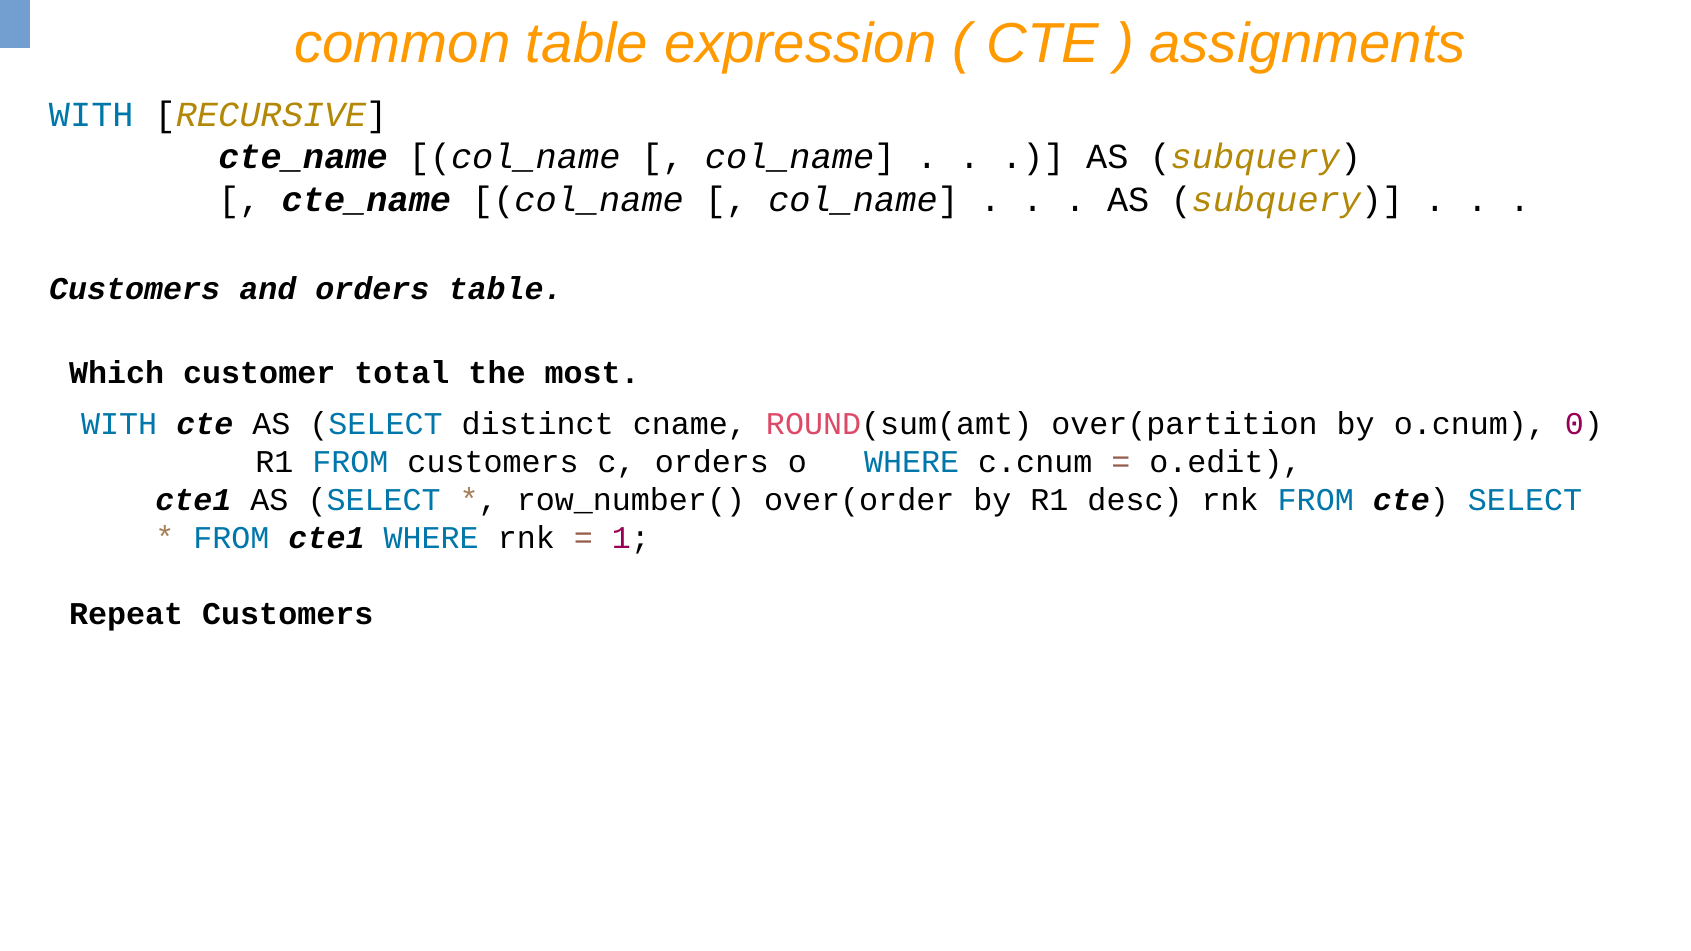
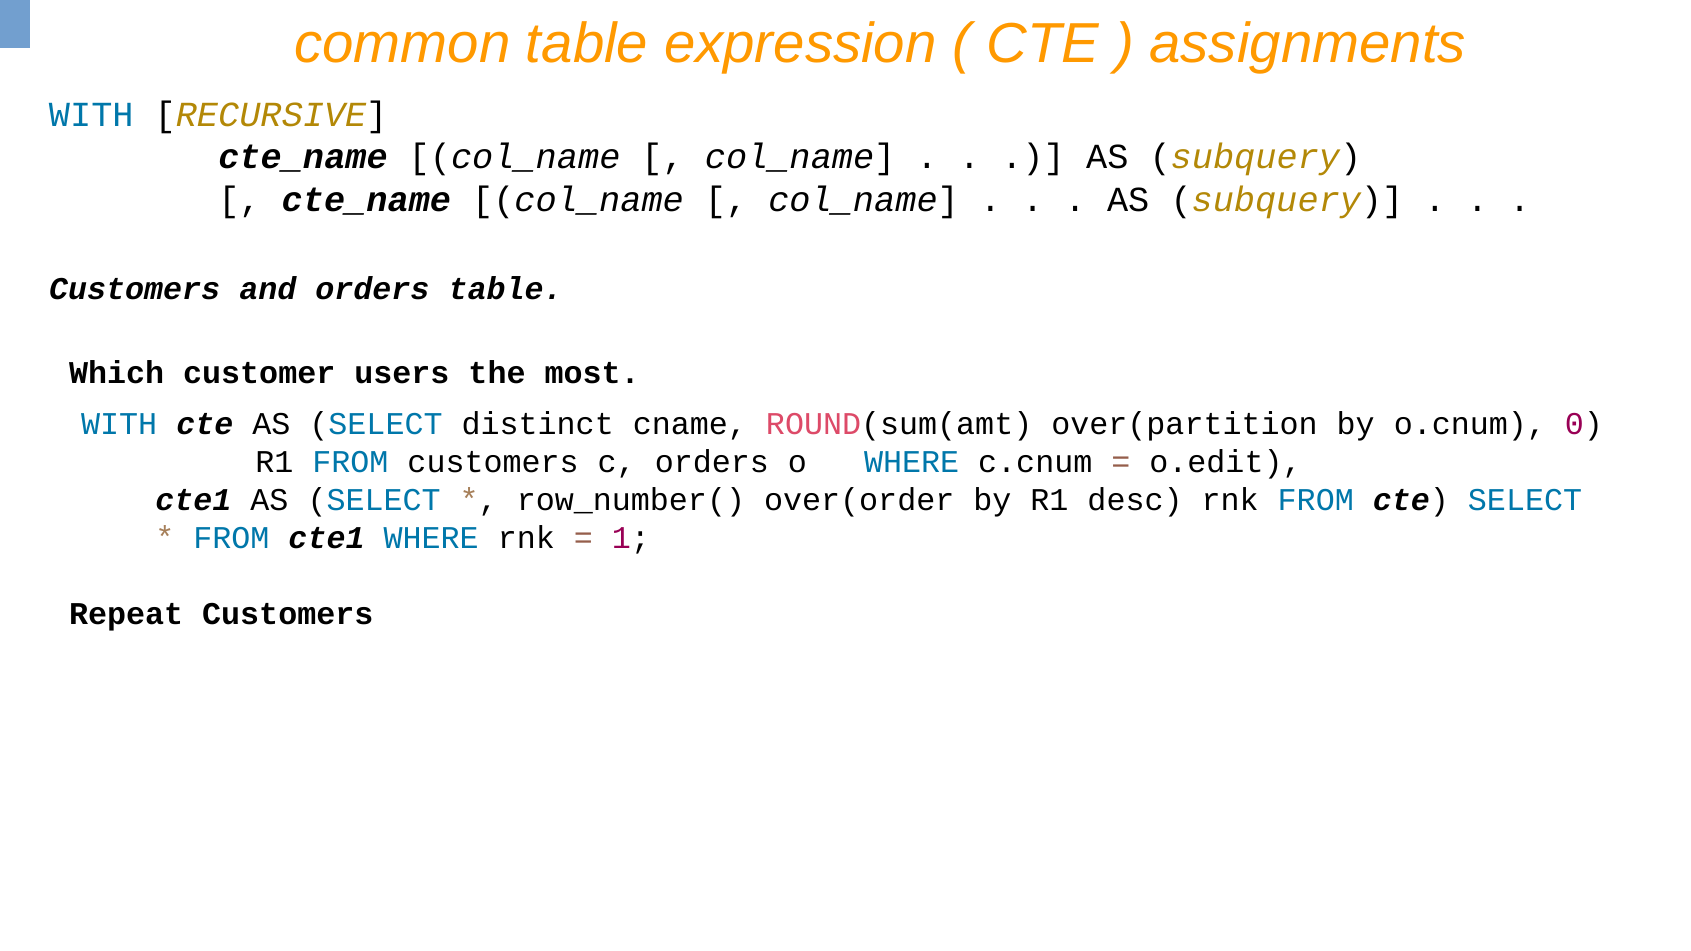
total: total -> users
